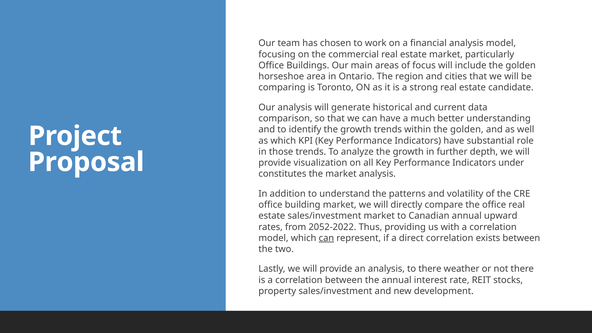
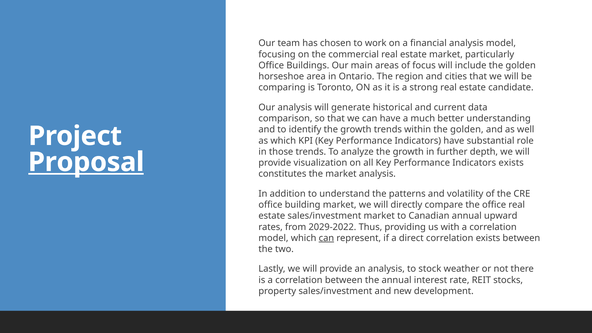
Proposal underline: none -> present
Indicators under: under -> exists
2052-2022: 2052-2022 -> 2029-2022
to there: there -> stock
